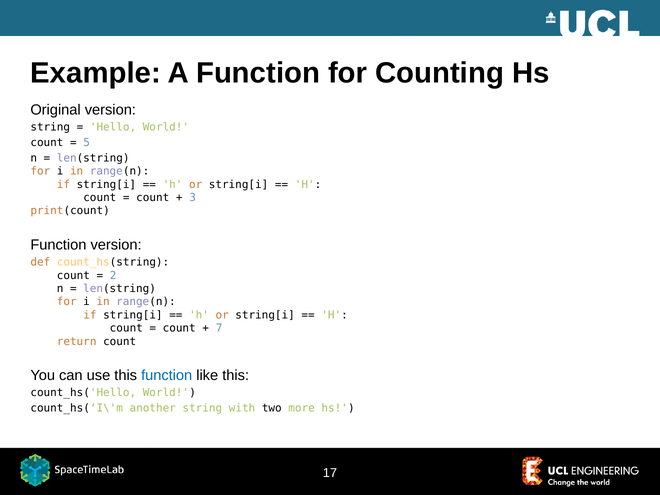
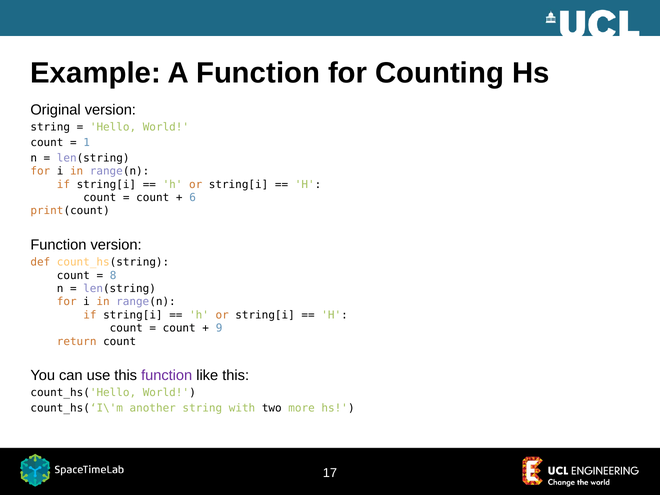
5: 5 -> 1
3: 3 -> 6
2: 2 -> 8
7: 7 -> 9
function at (167, 375) colour: blue -> purple
